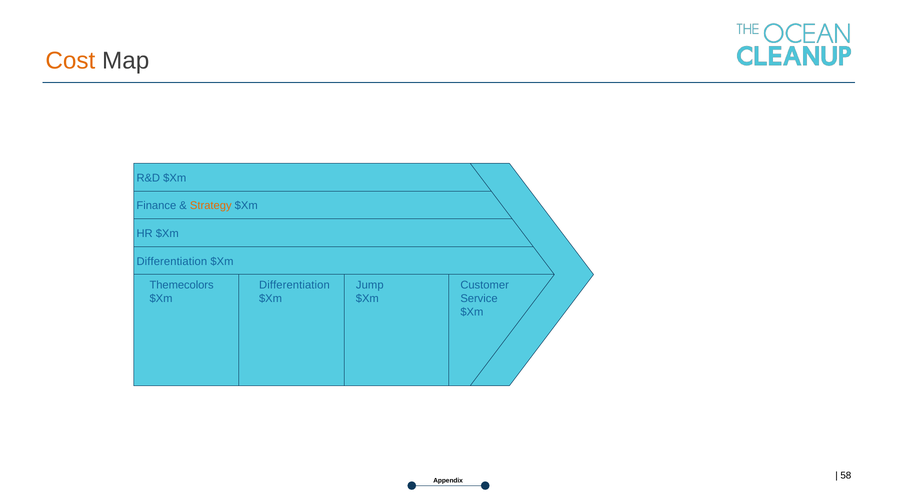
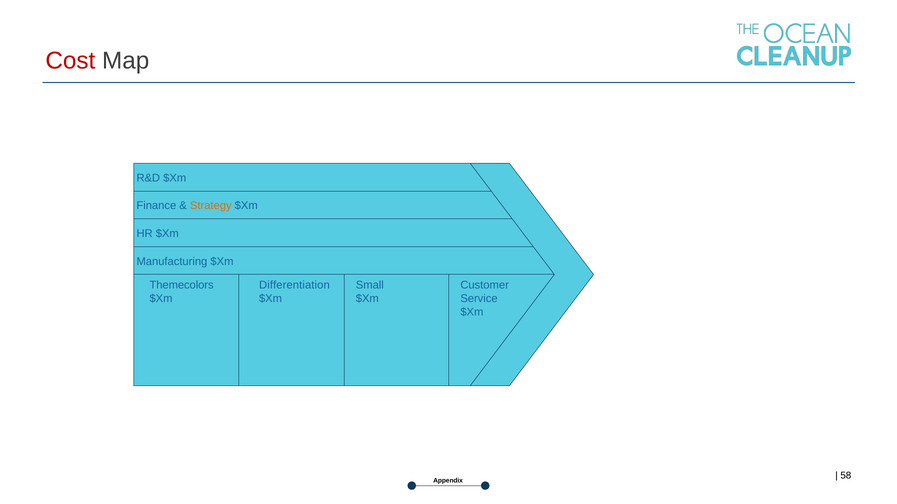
Cost colour: orange -> red
Differentiation at (172, 262): Differentiation -> Manufacturing
Jump: Jump -> Small
